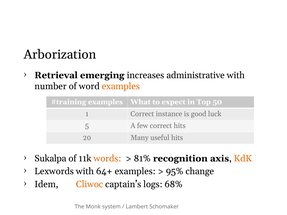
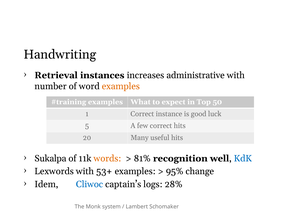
Arborization: Arborization -> Handwriting
emerging: emerging -> instances
axis: axis -> well
KdK colour: orange -> blue
64+: 64+ -> 53+
Cliwoc colour: orange -> blue
68%: 68% -> 28%
